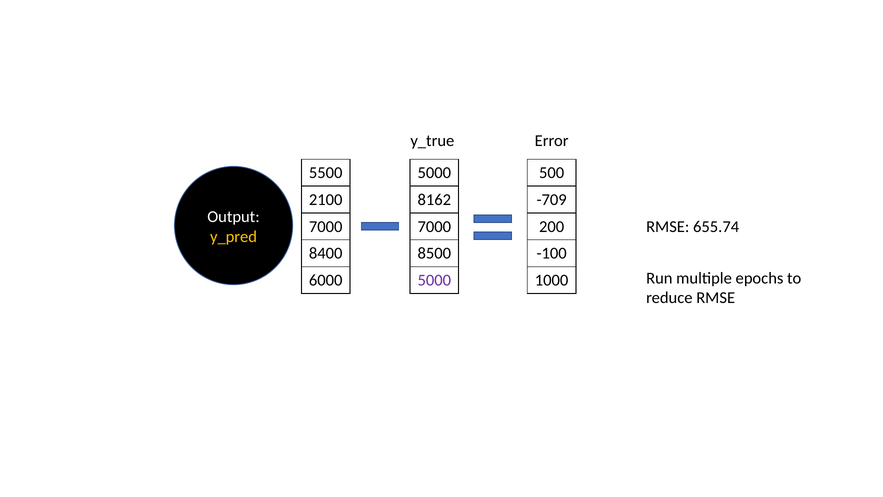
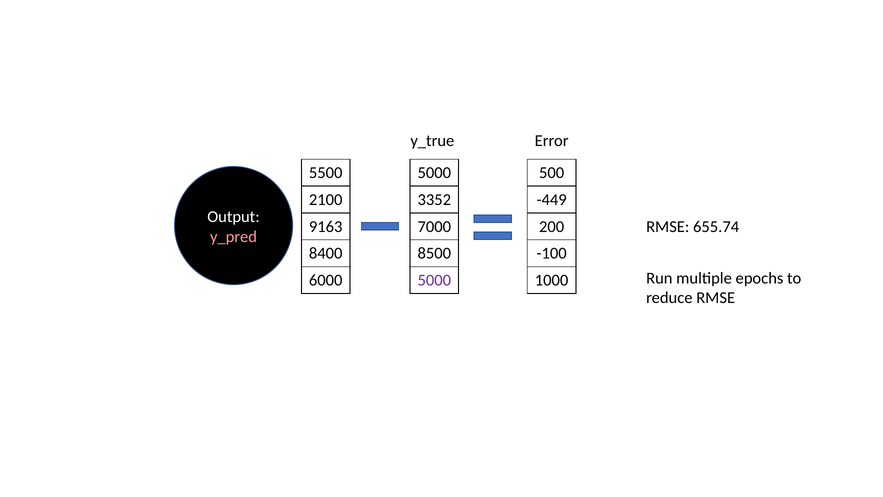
8162: 8162 -> 3352
-709: -709 -> -449
7000 at (326, 226): 7000 -> 9163
y_pred colour: yellow -> pink
